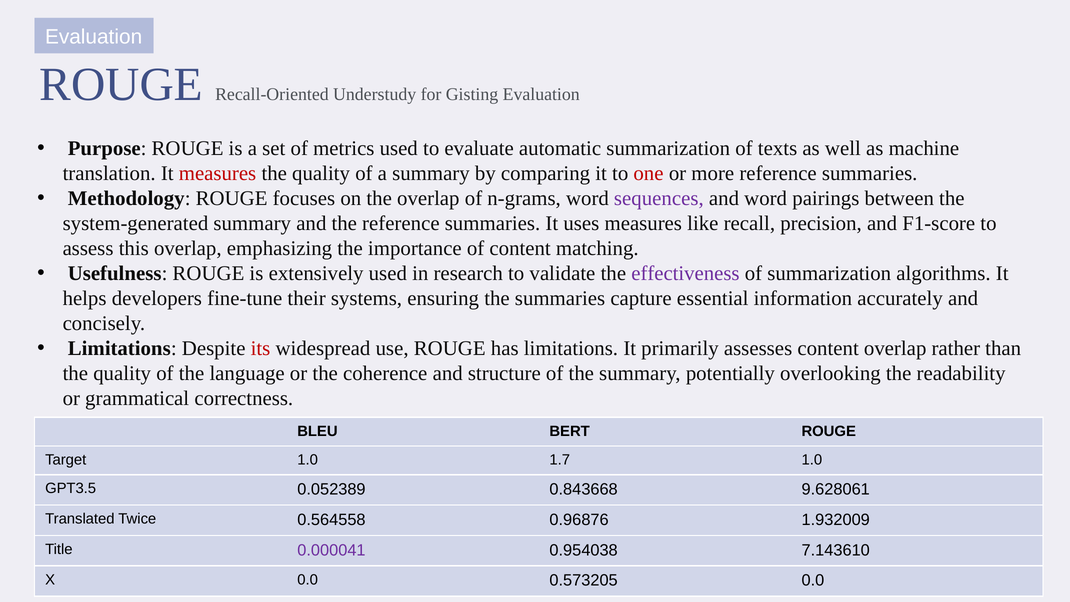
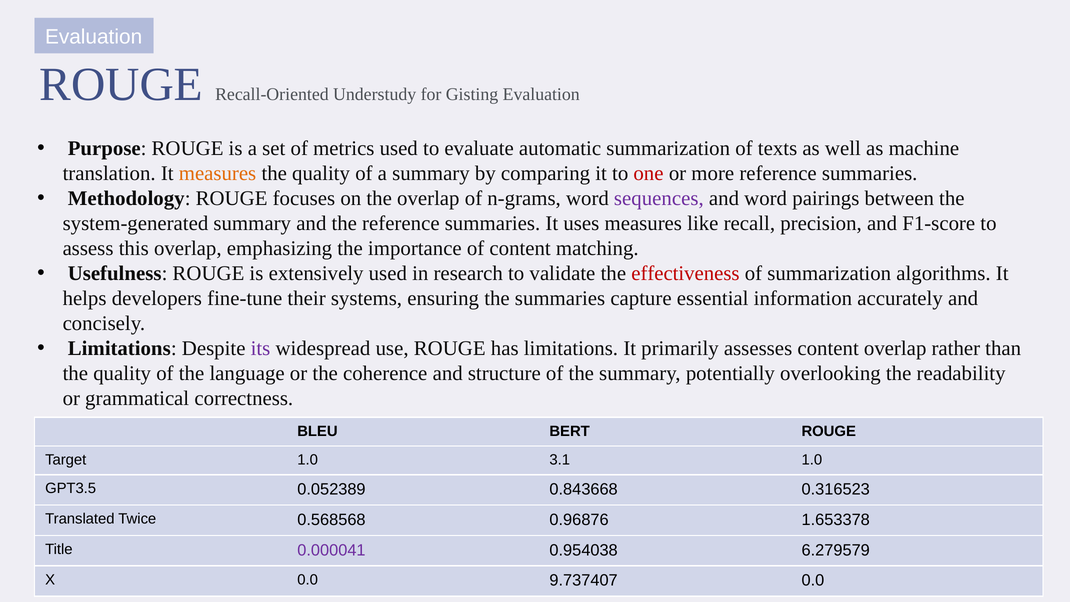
measures at (218, 173) colour: red -> orange
effectiveness colour: purple -> red
its colour: red -> purple
1.7: 1.7 -> 3.1
9.628061: 9.628061 -> 0.316523
0.564558: 0.564558 -> 0.568568
1.932009: 1.932009 -> 1.653378
7.143610: 7.143610 -> 6.279579
0.573205: 0.573205 -> 9.737407
